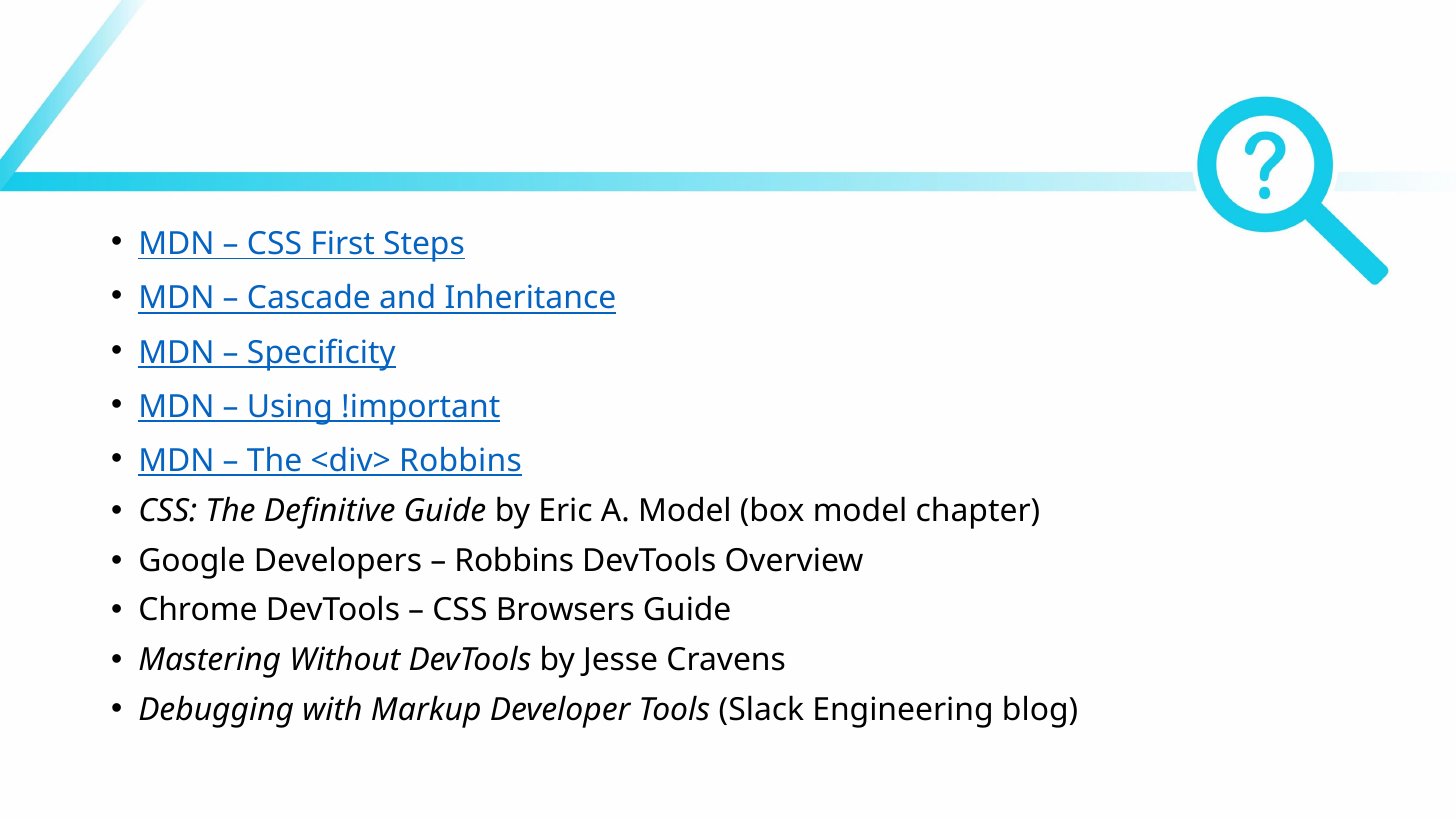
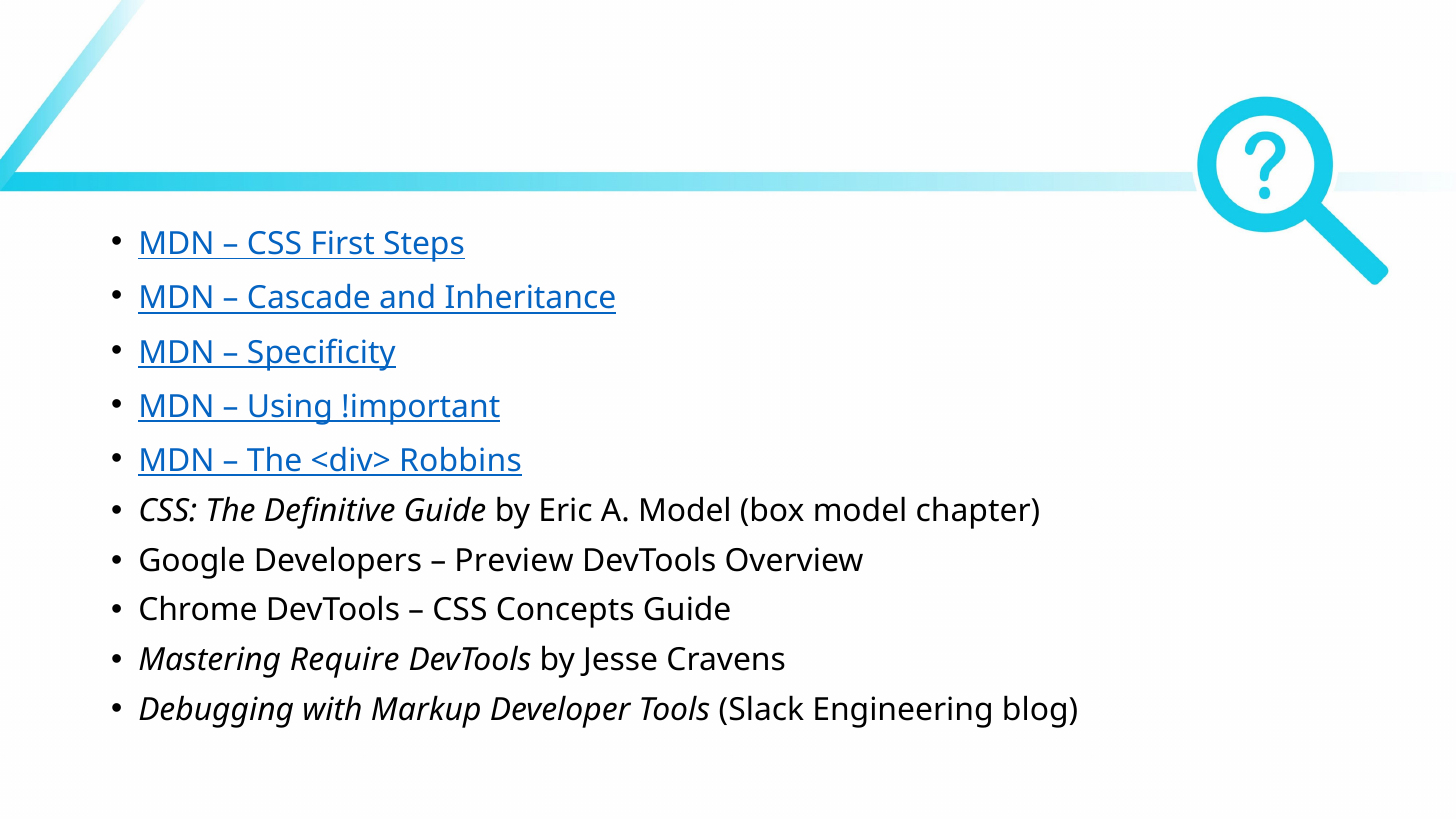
Robbins at (514, 561): Robbins -> Preview
Browsers: Browsers -> Concepts
Without: Without -> Require
